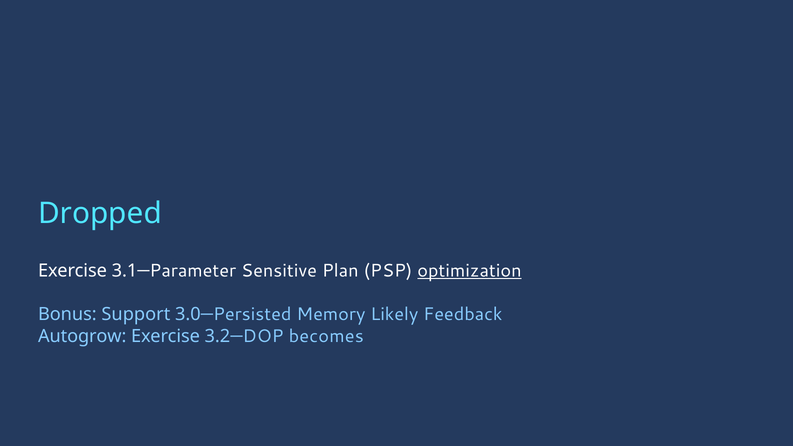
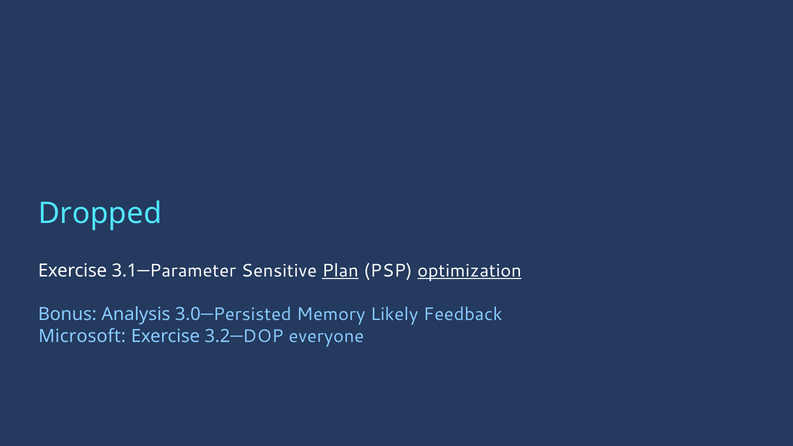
Plan underline: none -> present
Support: Support -> Analysis
Autogrow: Autogrow -> Microsoft
becomes: becomes -> everyone
